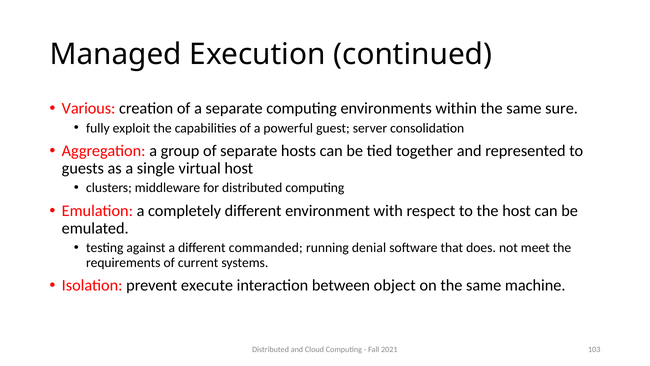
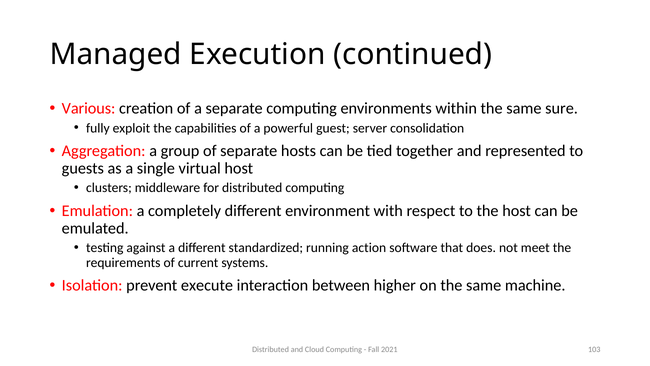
commanded: commanded -> standardized
denial: denial -> action
object: object -> higher
